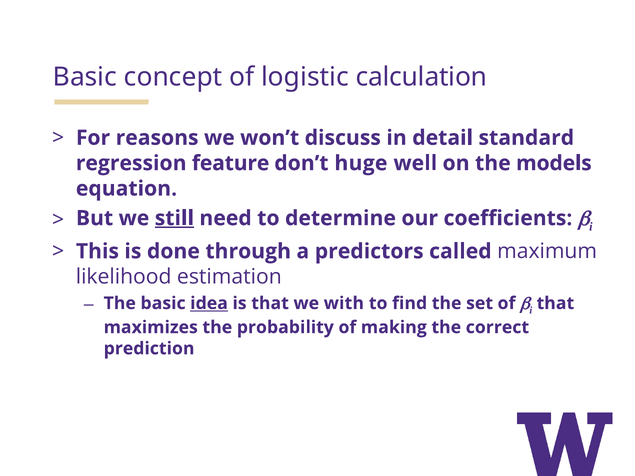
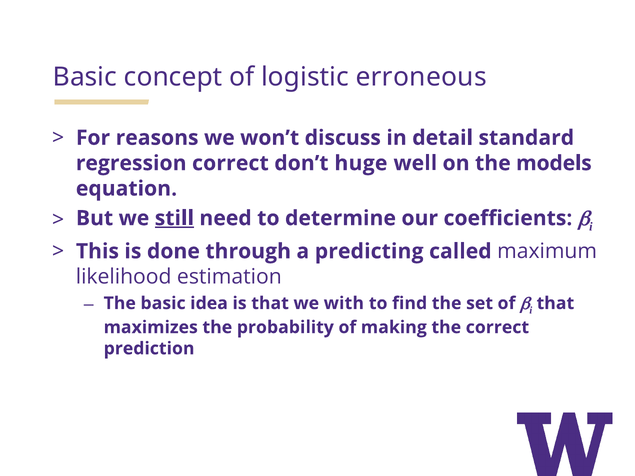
calculation: calculation -> erroneous
regression feature: feature -> correct
predictors: predictors -> predicting
idea underline: present -> none
